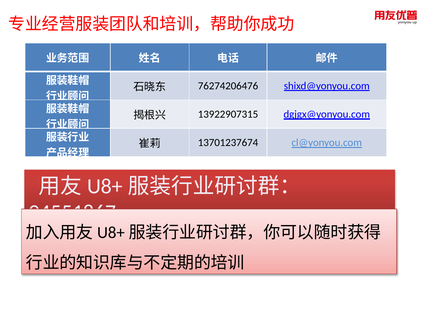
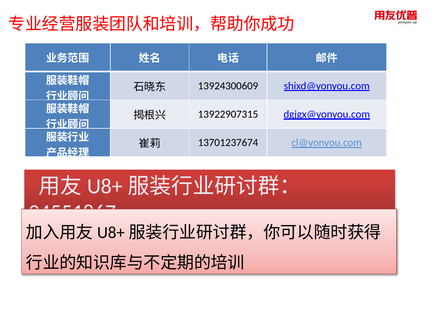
76274206476: 76274206476 -> 13924300609
